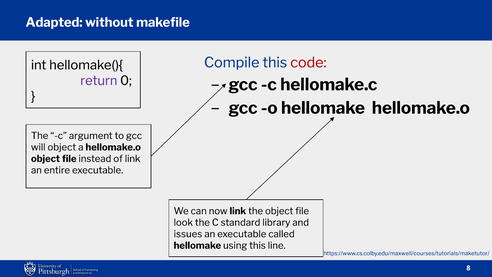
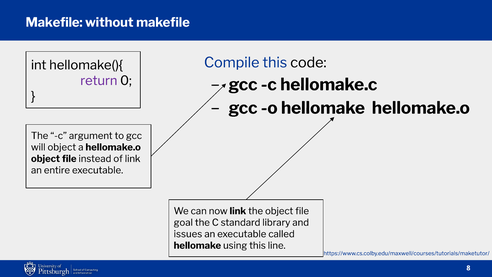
Adapted at (54, 22): Adapted -> Makefile
code colour: red -> black
look: look -> goal
